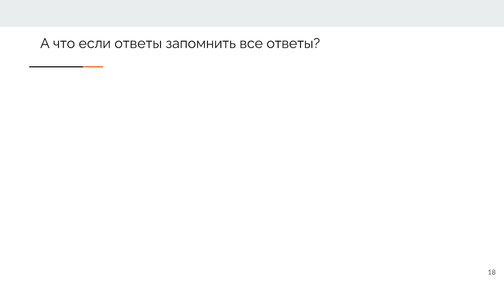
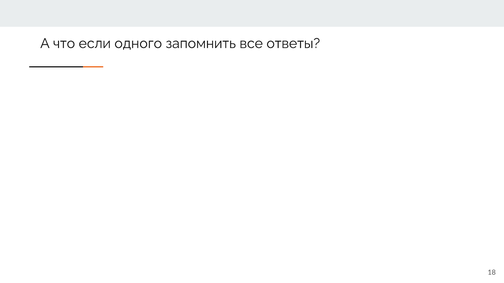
если ответы: ответы -> одного
